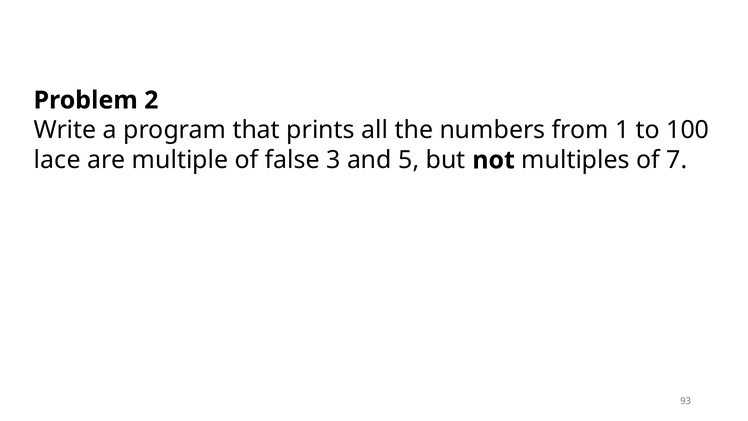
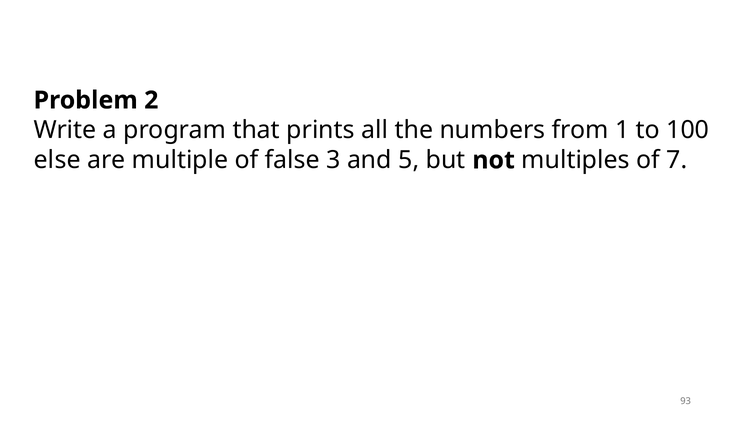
lace: lace -> else
